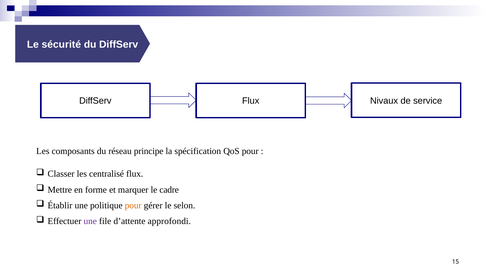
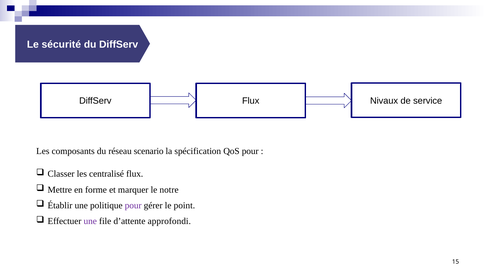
principe: principe -> scenario
cadre: cadre -> notre
pour at (133, 205) colour: orange -> purple
selon: selon -> point
